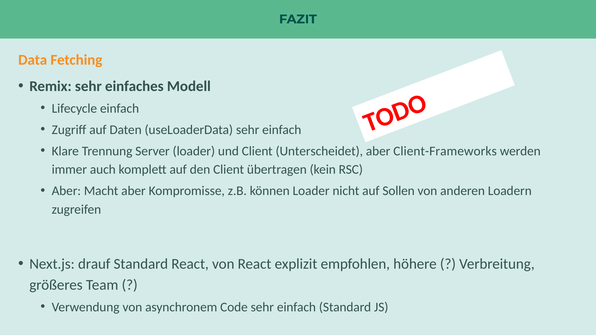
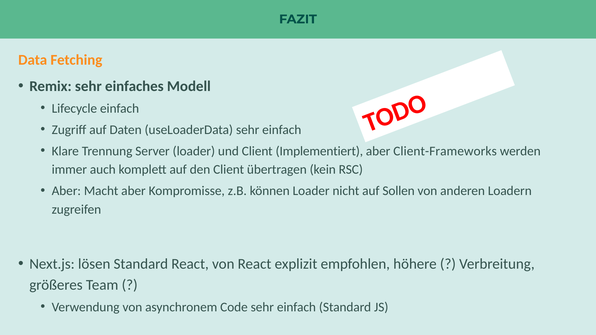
Unterscheidet: Unterscheidet -> Implementiert
drauf: drauf -> lösen
